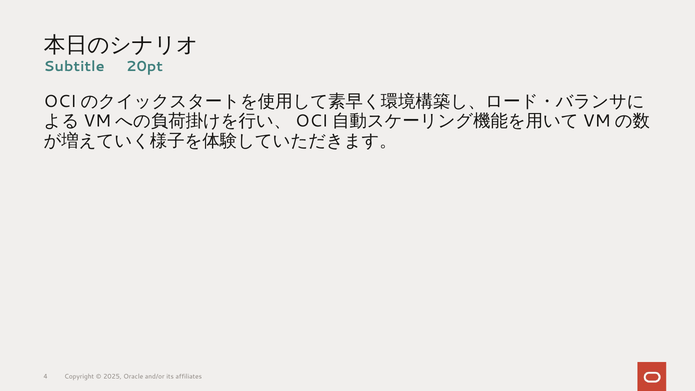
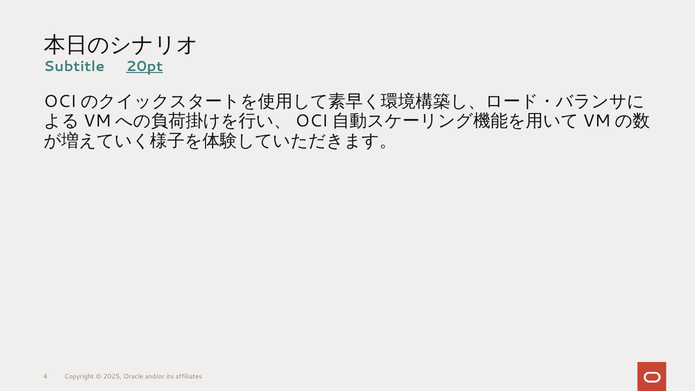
20pt underline: none -> present
